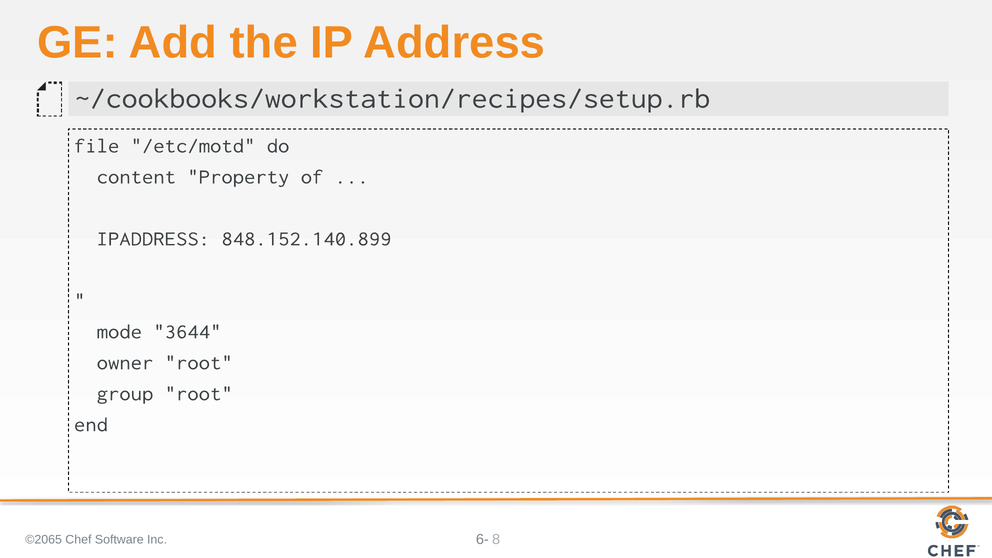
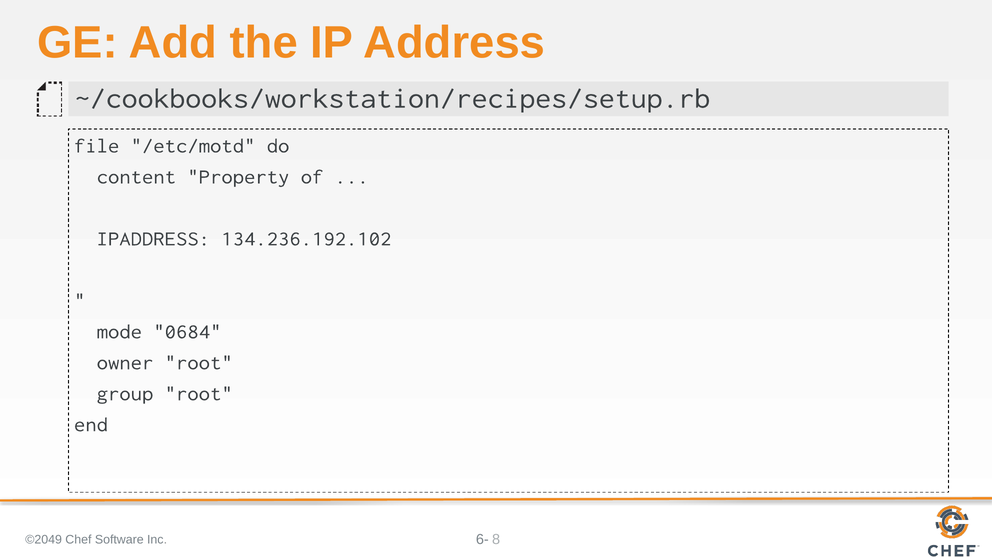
848.152.140.899: 848.152.140.899 -> 134.236.192.102
3644: 3644 -> 0684
©2065: ©2065 -> ©2049
